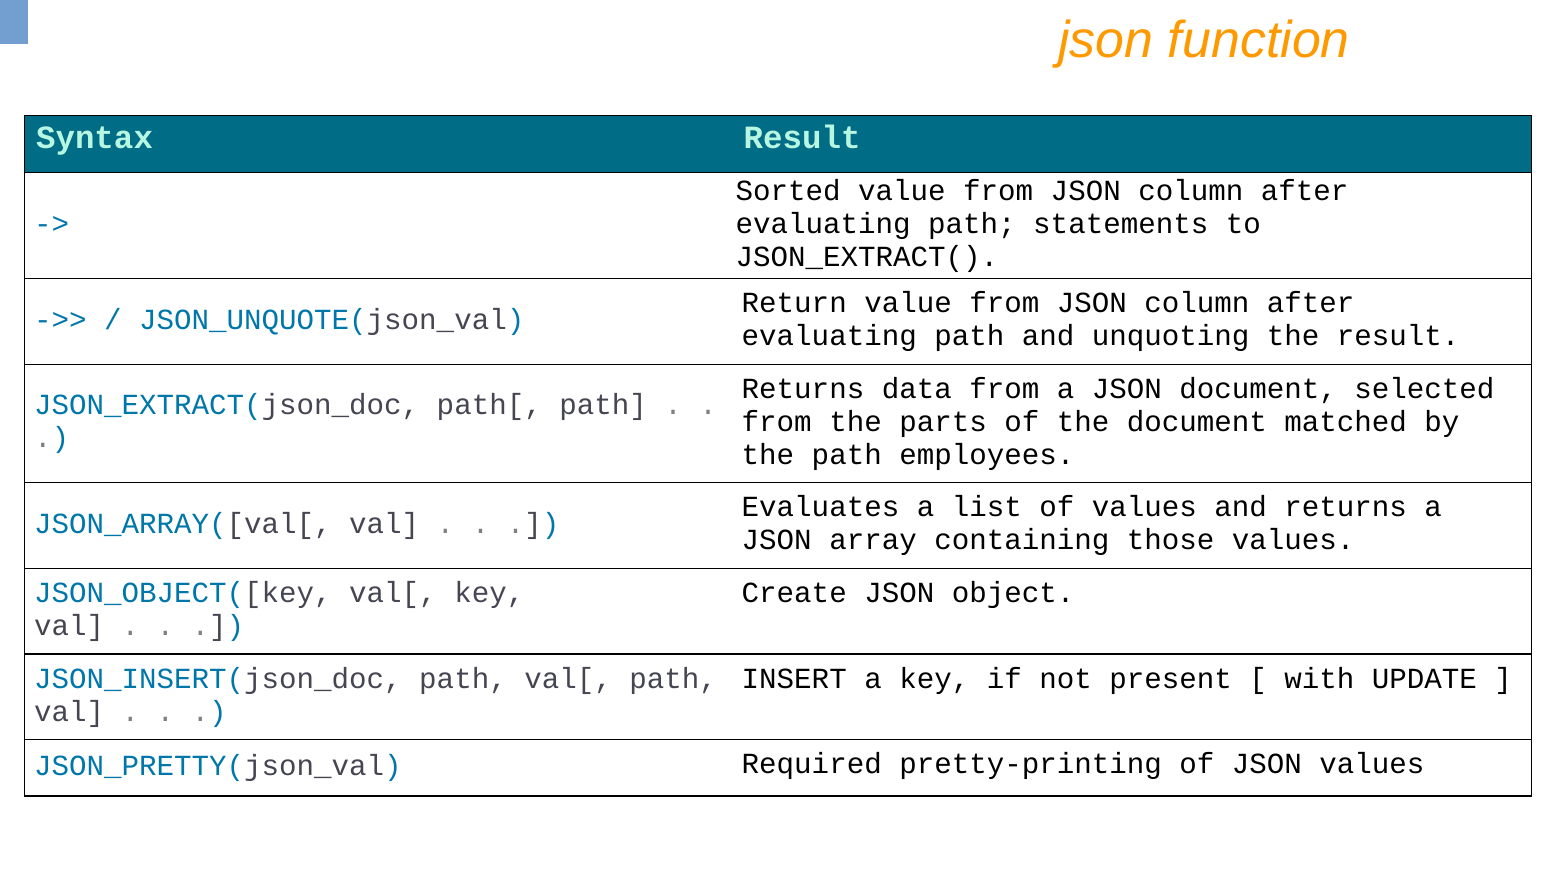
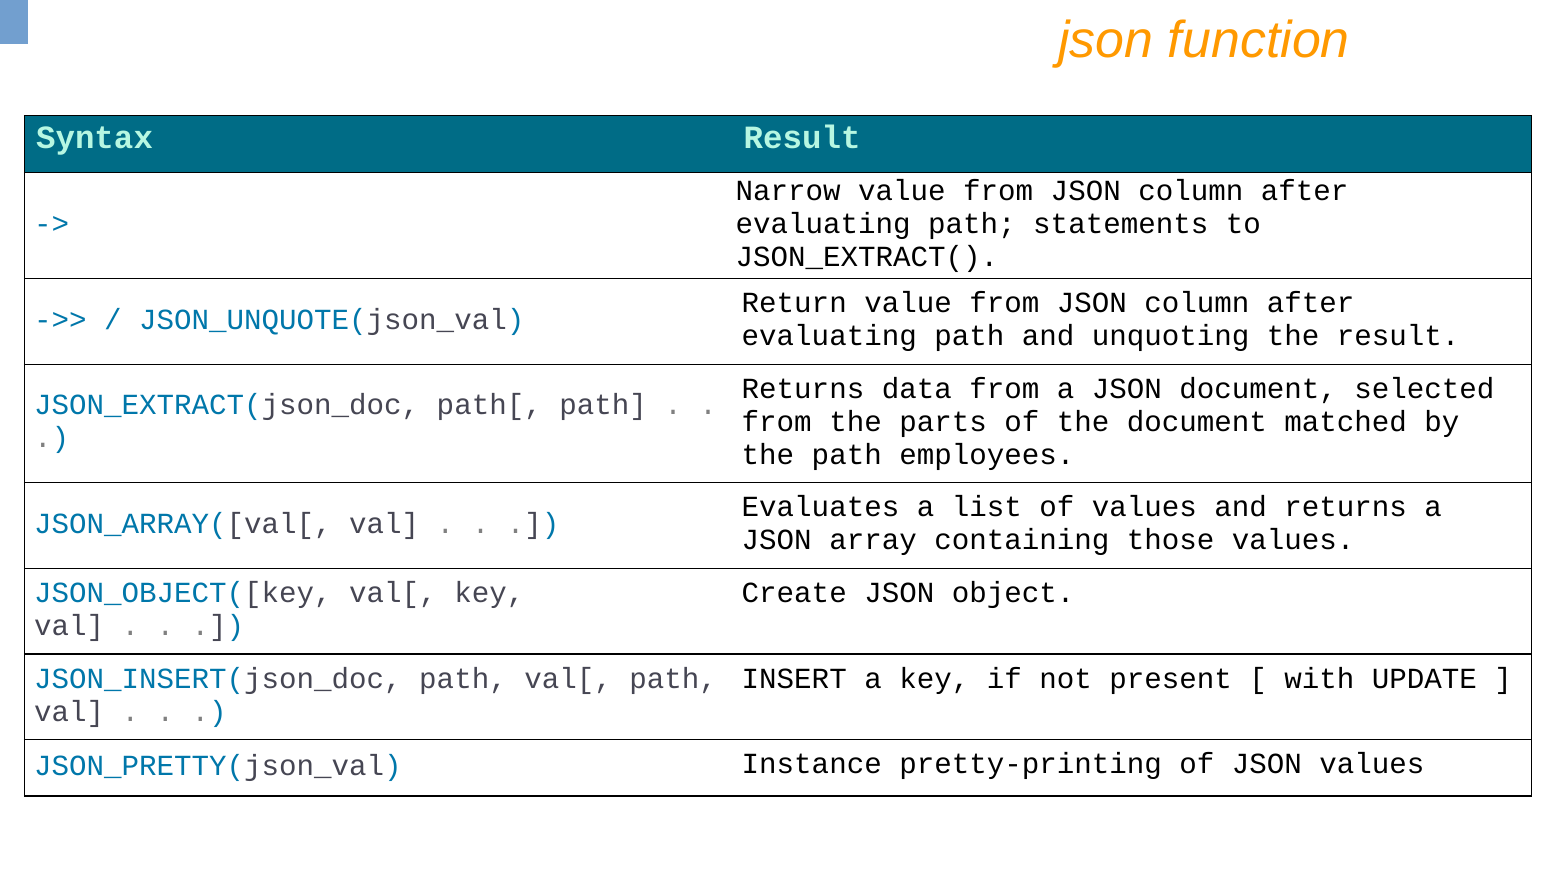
Sorted: Sorted -> Narrow
Required: Required -> Instance
